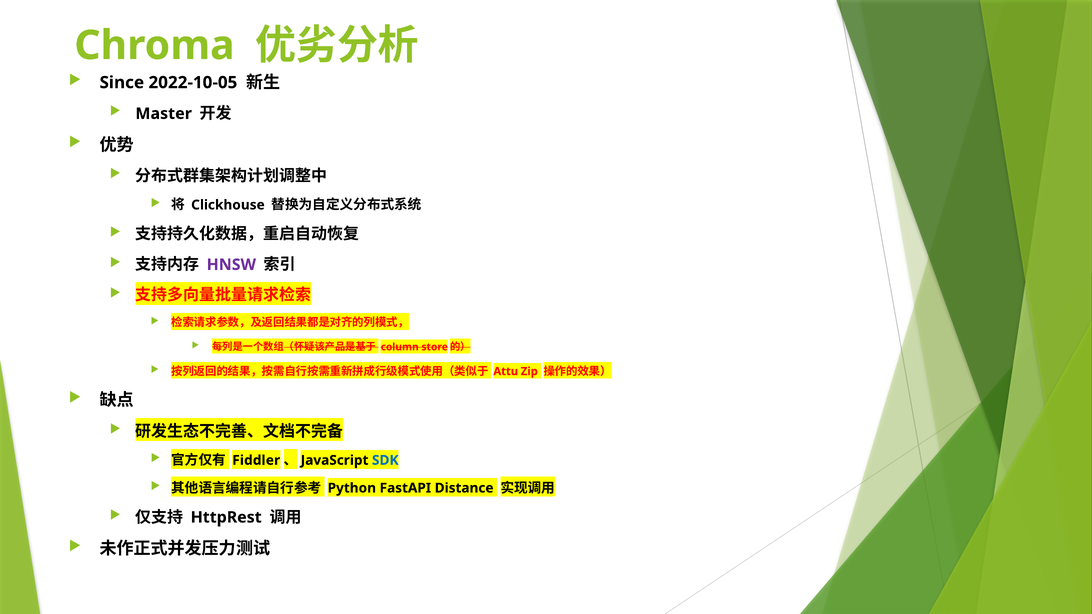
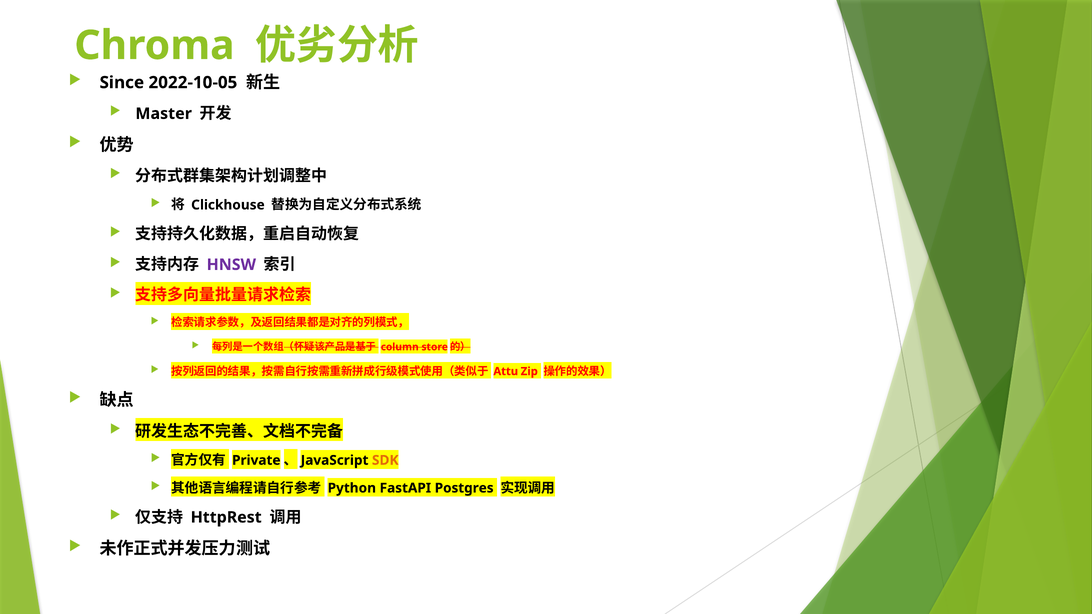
Fiddler: Fiddler -> Private
SDK colour: blue -> orange
Distance: Distance -> Postgres
